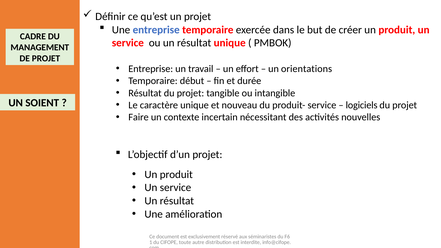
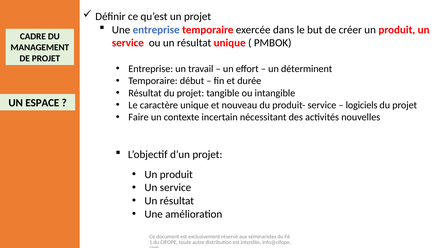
orientations: orientations -> déterminent
SOIENT: SOIENT -> ESPACE
